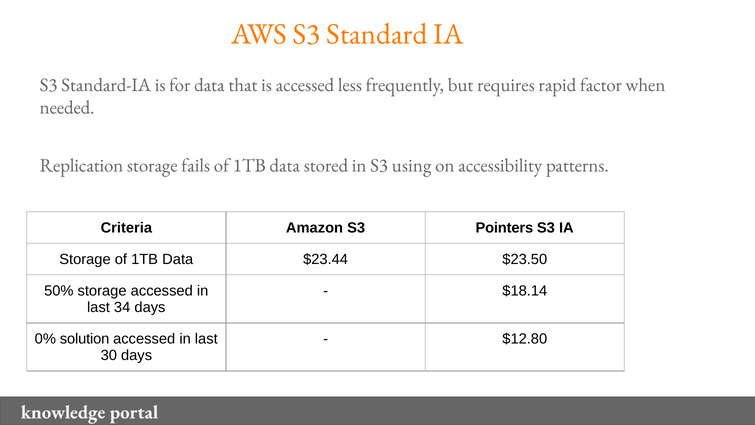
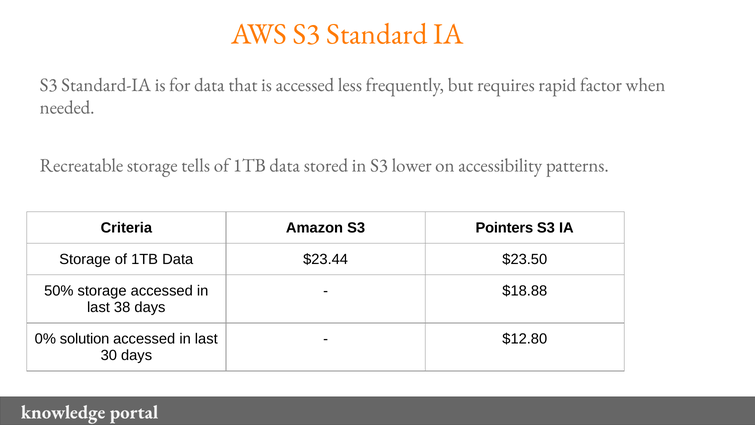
Replication: Replication -> Recreatable
fails: fails -> tells
using: using -> lower
$18.14: $18.14 -> $18.88
34: 34 -> 38
